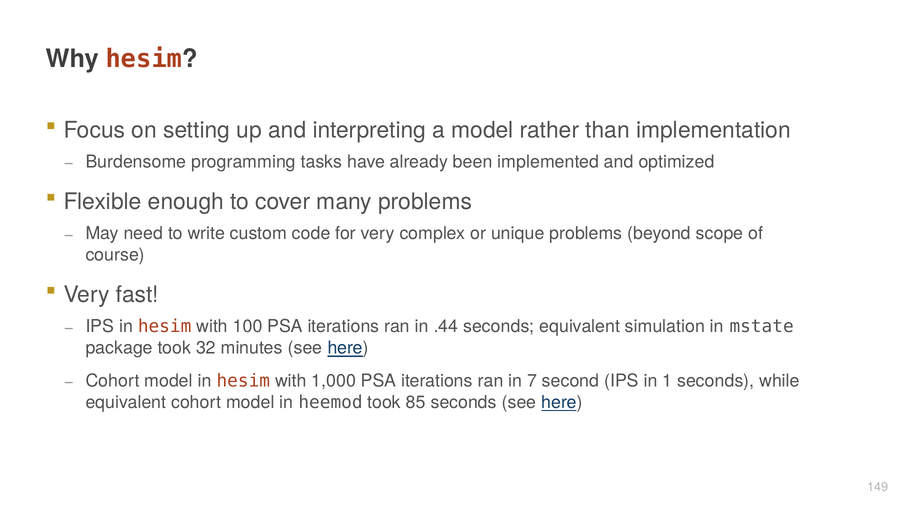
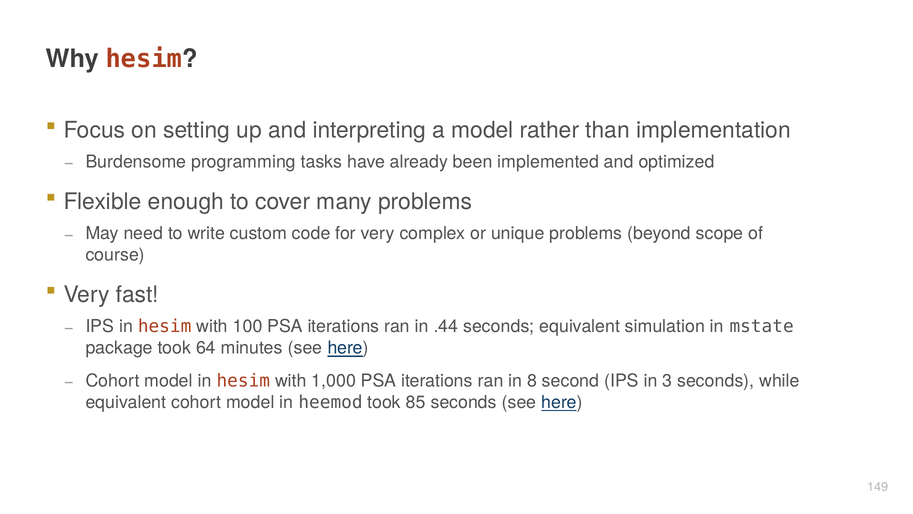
32: 32 -> 64
7: 7 -> 8
1: 1 -> 3
